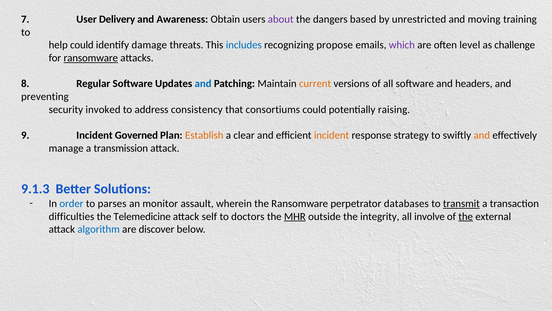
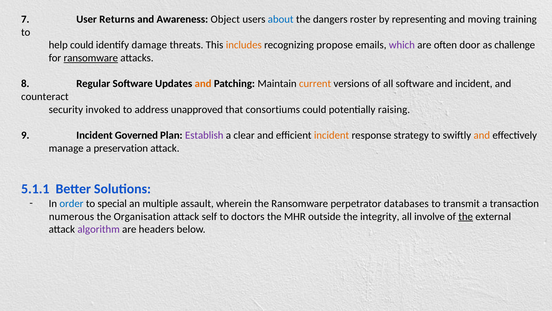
Delivery: Delivery -> Returns
Obtain: Obtain -> Object
about colour: purple -> blue
based: based -> roster
unrestricted: unrestricted -> representing
includes colour: blue -> orange
level: level -> door
and at (203, 84) colour: blue -> orange
and headers: headers -> incident
preventing: preventing -> counteract
consistency: consistency -> unapproved
Establish colour: orange -> purple
transmission: transmission -> preservation
9.1.3: 9.1.3 -> 5.1.1
parses: parses -> special
monitor: monitor -> multiple
transmit underline: present -> none
difficulties: difficulties -> numerous
Telemedicine: Telemedicine -> Organisation
MHR underline: present -> none
algorithm colour: blue -> purple
discover: discover -> headers
